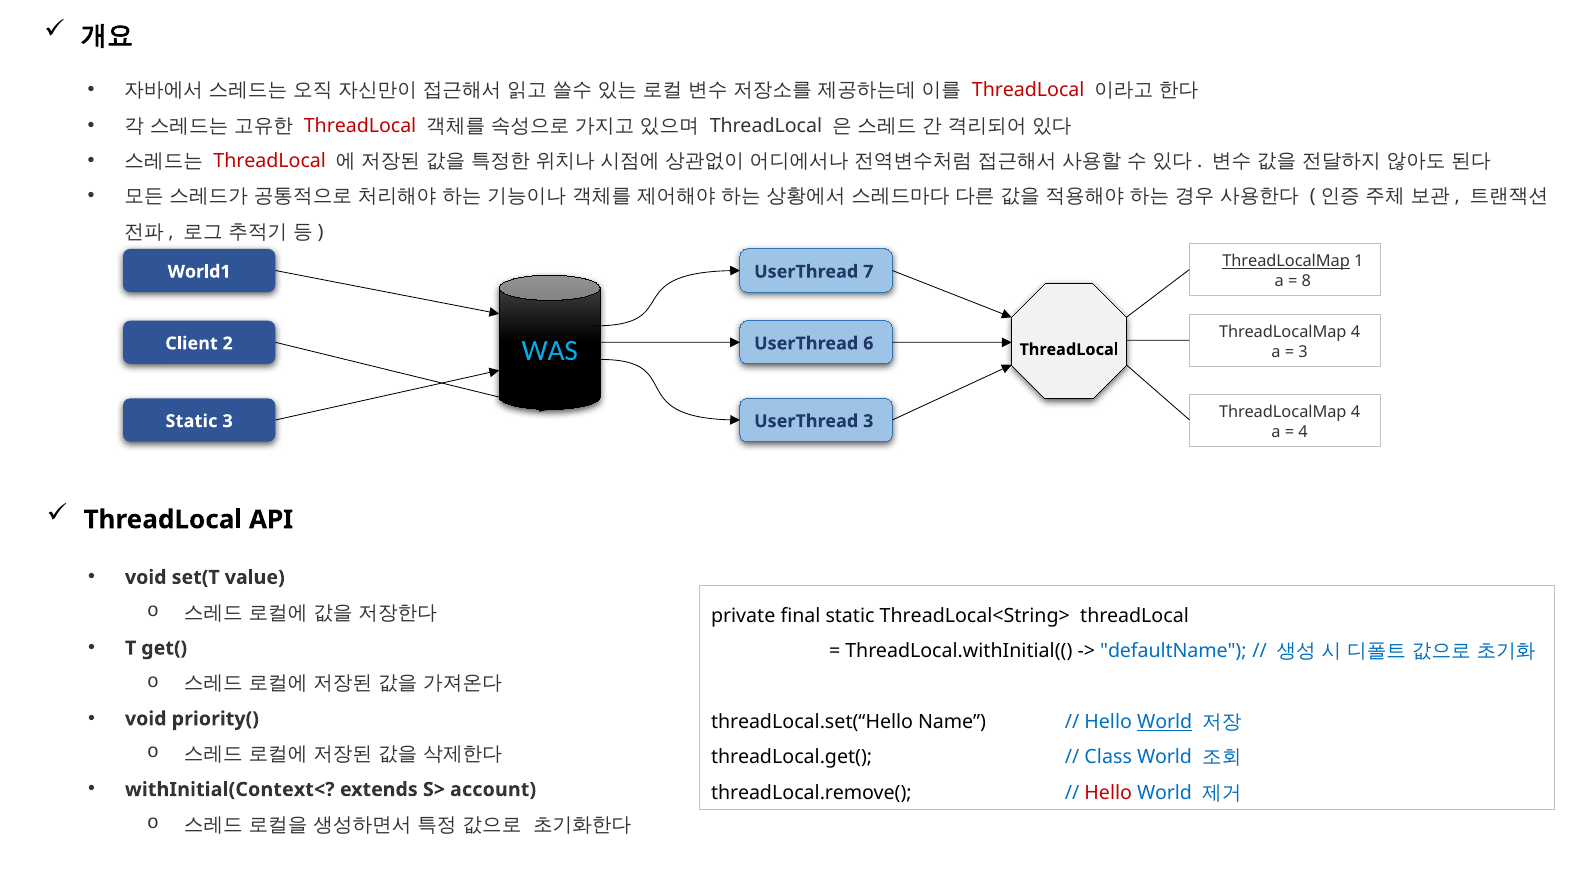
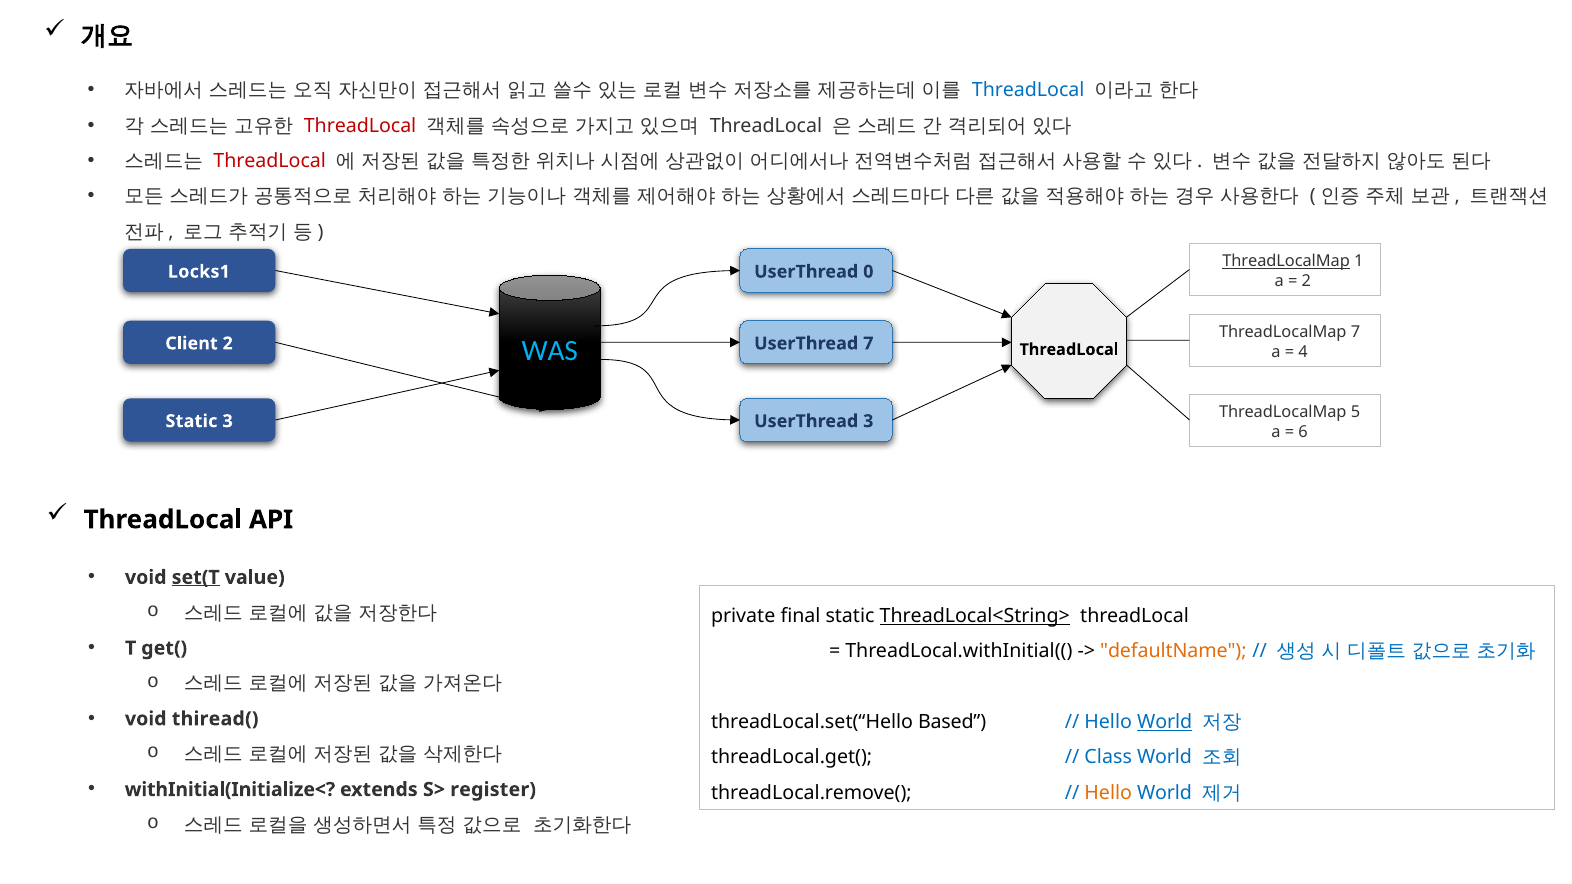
ThreadLocal at (1028, 90) colour: red -> blue
World1: World1 -> Locks1
7: 7 -> 0
8 at (1306, 281): 8 -> 2
4 at (1355, 332): 4 -> 7
UserThread 6: 6 -> 7
3 at (1303, 352): 3 -> 4
4 at (1355, 412): 4 -> 5
4 at (1303, 432): 4 -> 6
set(T underline: none -> present
ThreadLocal<String> underline: none -> present
defaultName colour: blue -> orange
priority(: priority( -> thiread(
Name: Name -> Based
withInitial(Context<: withInitial(Context< -> withInitial(Initialize<
account: account -> register
Hello at (1108, 793) colour: red -> orange
